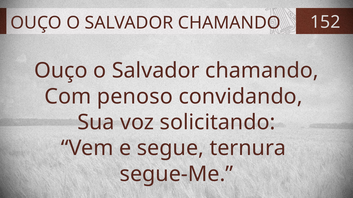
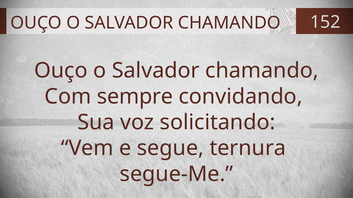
penoso: penoso -> sempre
